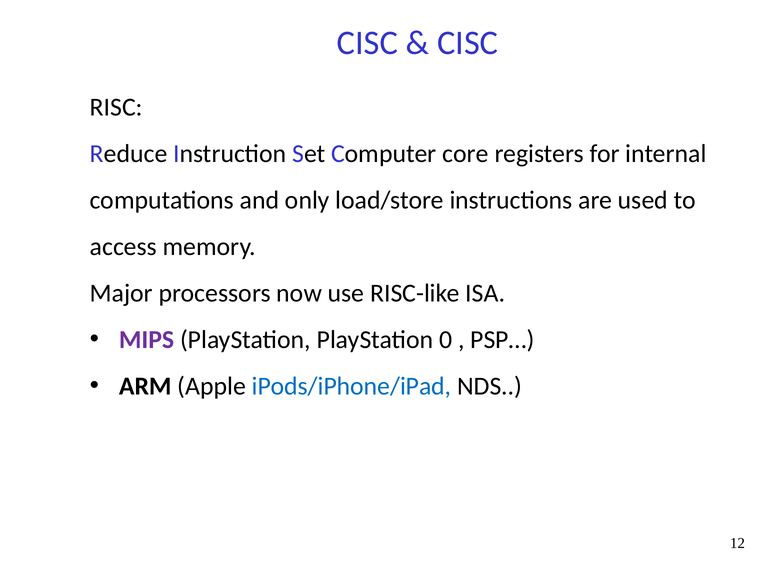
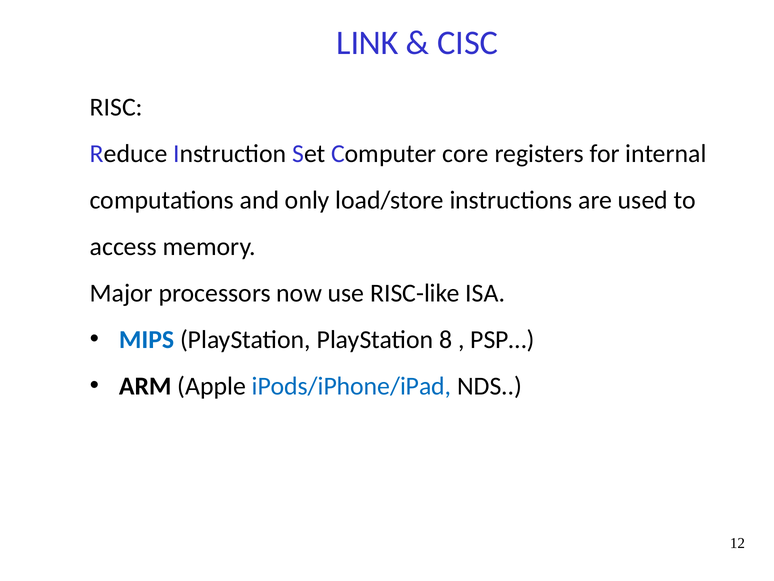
CISC at (367, 43): CISC -> LINK
MIPS colour: purple -> blue
0: 0 -> 8
